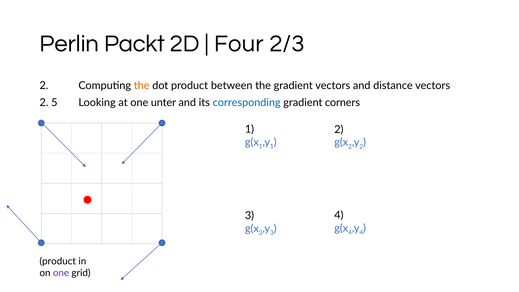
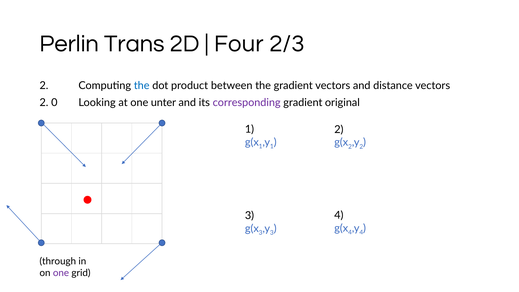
Packt: Packt -> Trans
the at (142, 85) colour: orange -> blue
5: 5 -> 0
corresponding colour: blue -> purple
corners: corners -> original
product at (58, 261): product -> through
